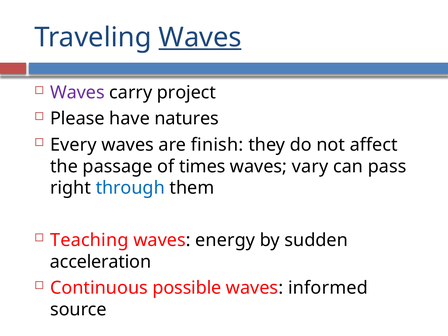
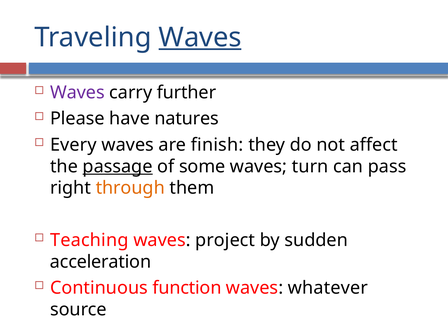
project: project -> further
passage underline: none -> present
times: times -> some
vary: vary -> turn
through colour: blue -> orange
energy: energy -> project
possible: possible -> function
informed: informed -> whatever
